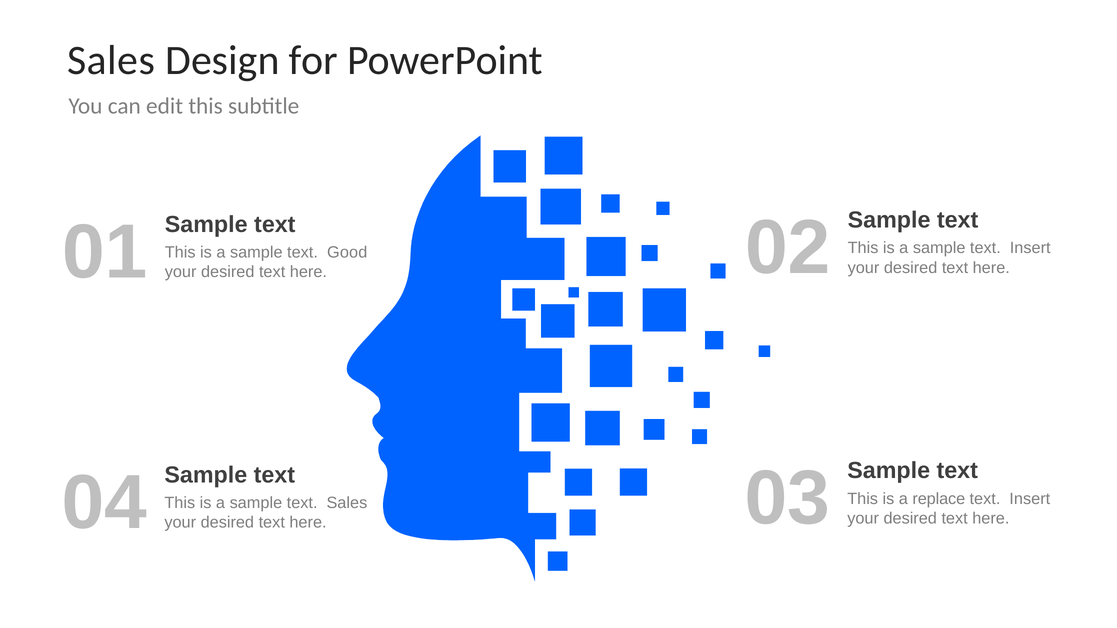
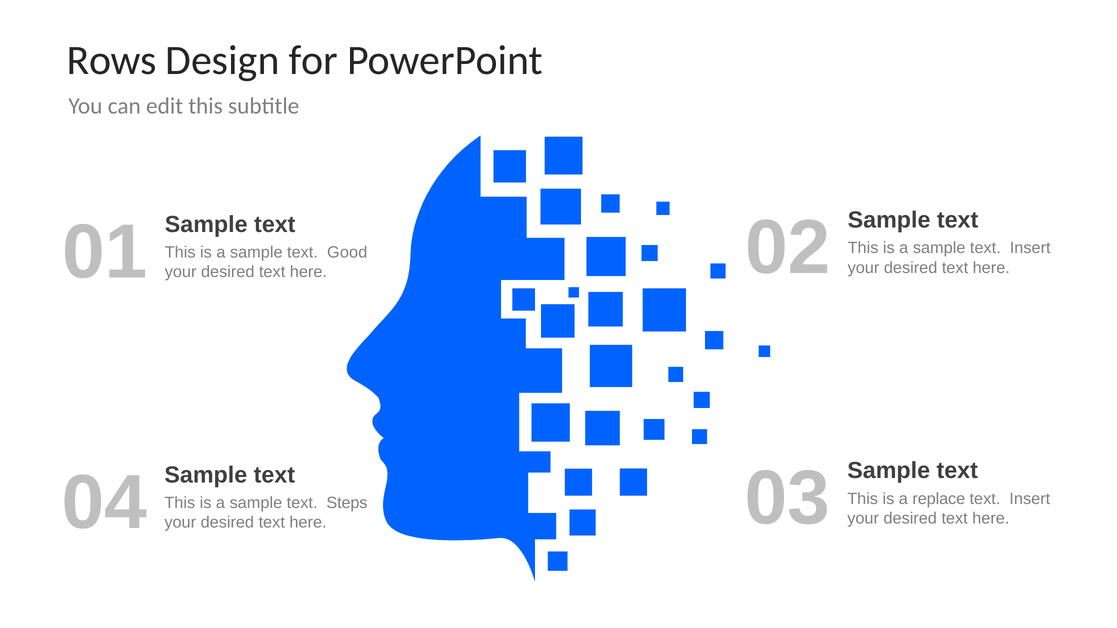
Sales at (111, 61): Sales -> Rows
text Sales: Sales -> Steps
